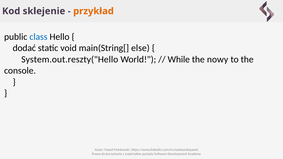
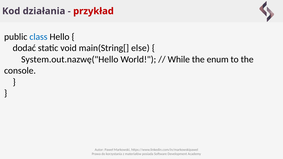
sklejenie: sklejenie -> działania
przykład colour: orange -> red
System.out.reszty("Hello: System.out.reszty("Hello -> System.out.nazwę("Hello
nowy: nowy -> enum
